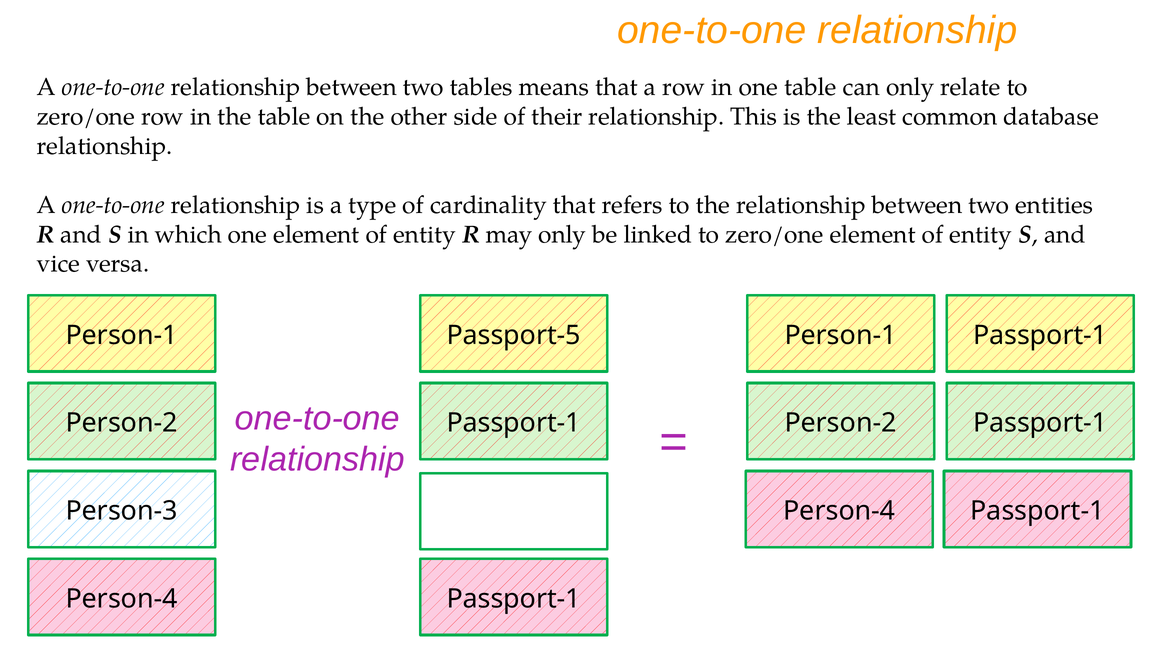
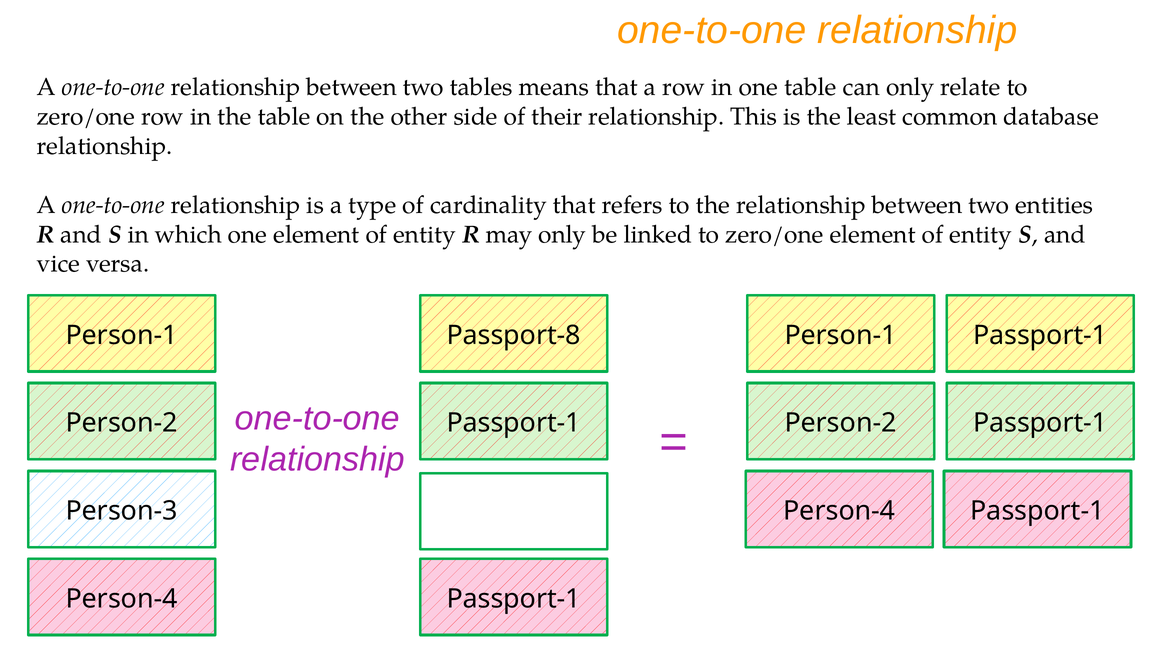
Passport-5: Passport-5 -> Passport-8
